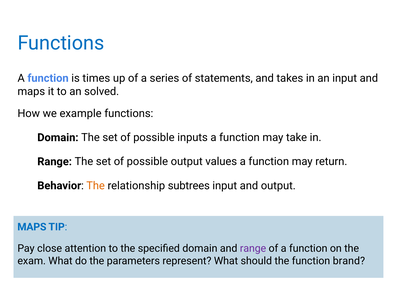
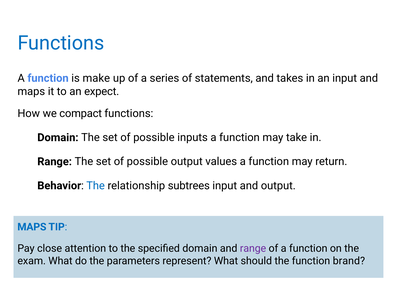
times: times -> make
solved: solved -> expect
example: example -> compact
The at (96, 185) colour: orange -> blue
